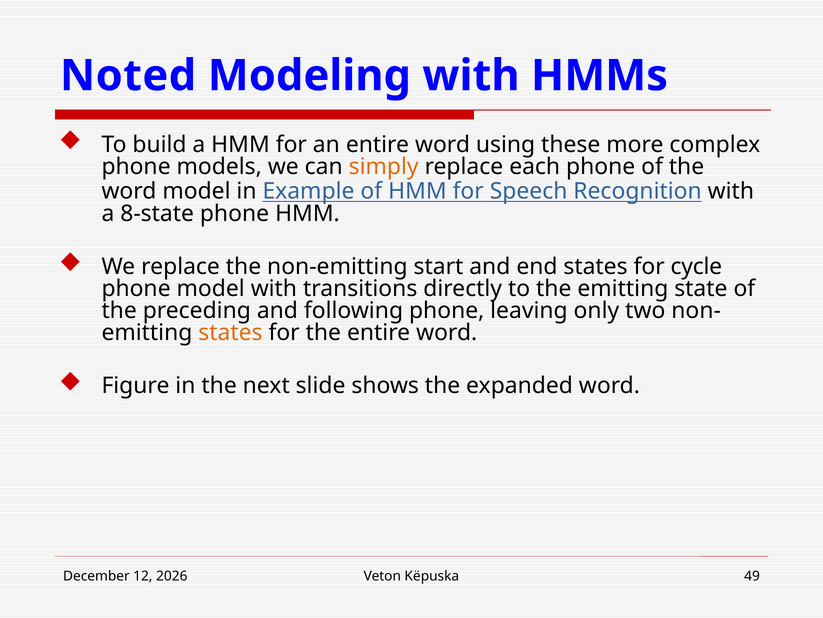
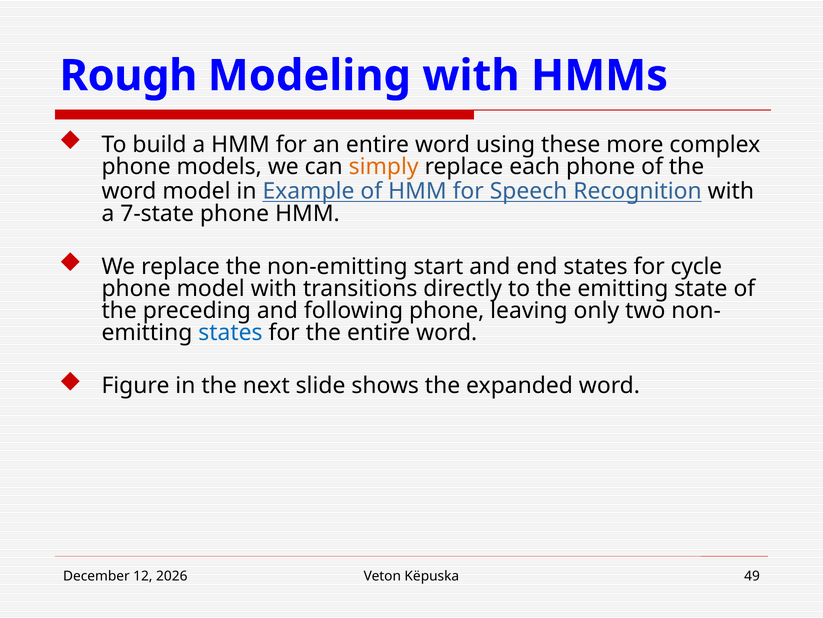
Noted: Noted -> Rough
8-state: 8-state -> 7-state
states at (230, 332) colour: orange -> blue
